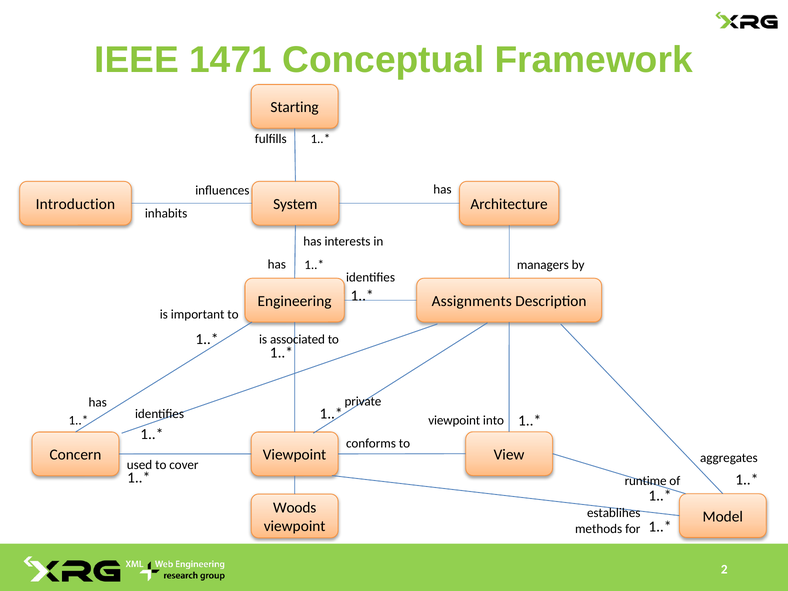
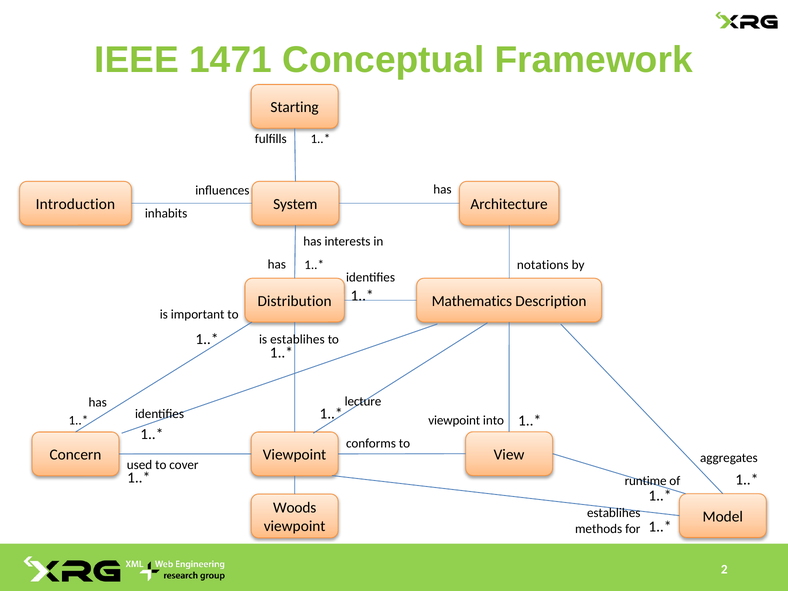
managers: managers -> notations
Engineering: Engineering -> Distribution
Assignments: Assignments -> Mathematics
is associated: associated -> establihes
private: private -> lecture
